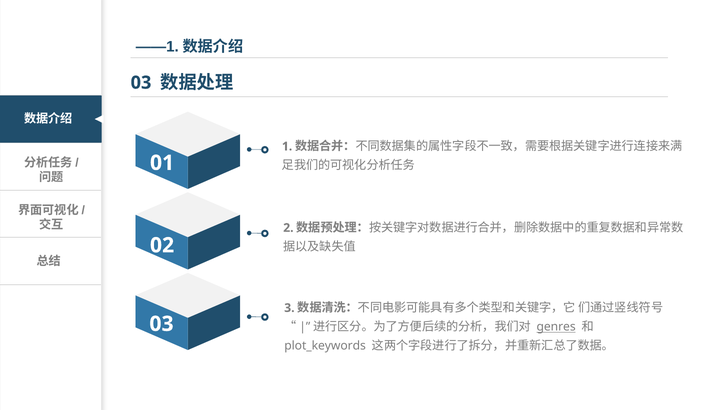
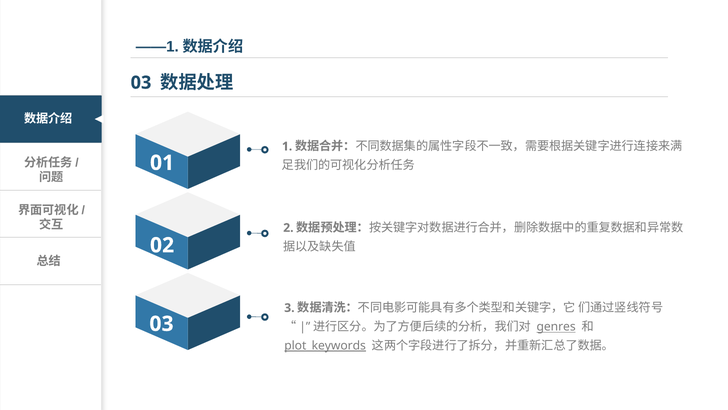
plot_keywords underline: none -> present
